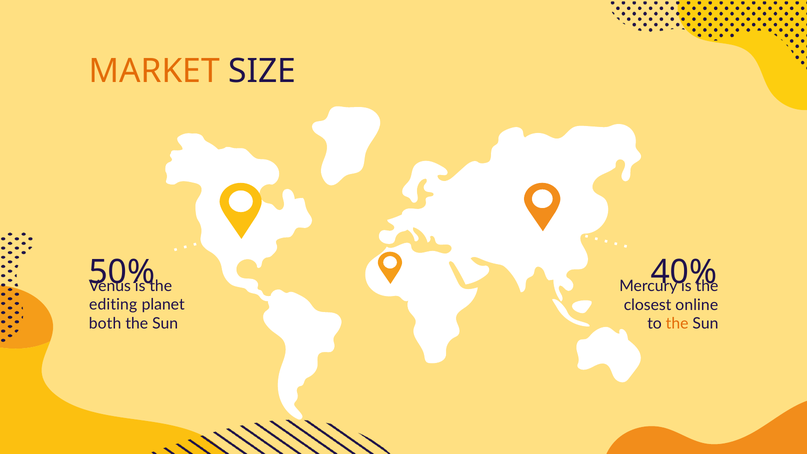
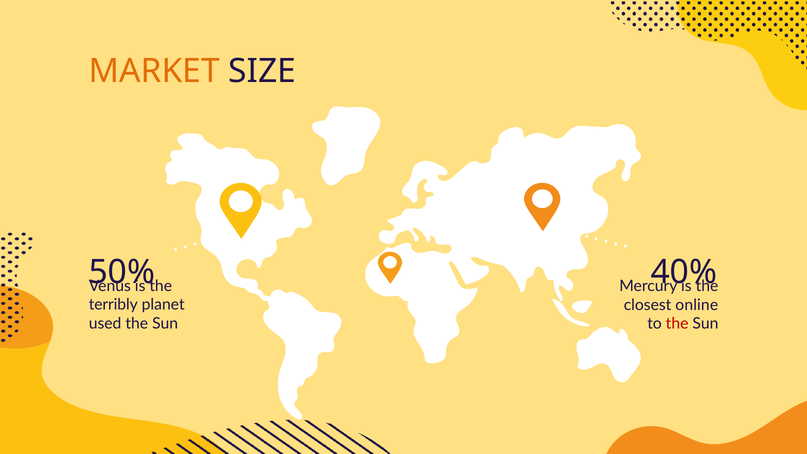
editing: editing -> terribly
both: both -> used
the at (677, 324) colour: orange -> red
